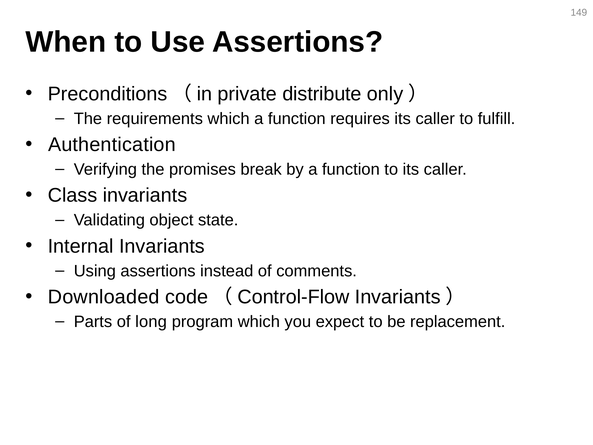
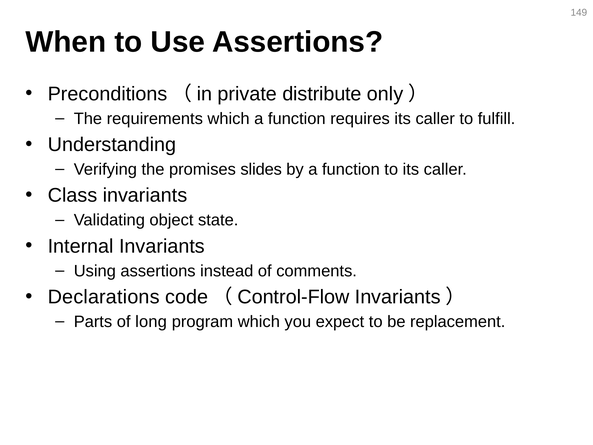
Authentication: Authentication -> Understanding
break: break -> slides
Downloaded: Downloaded -> Declarations
